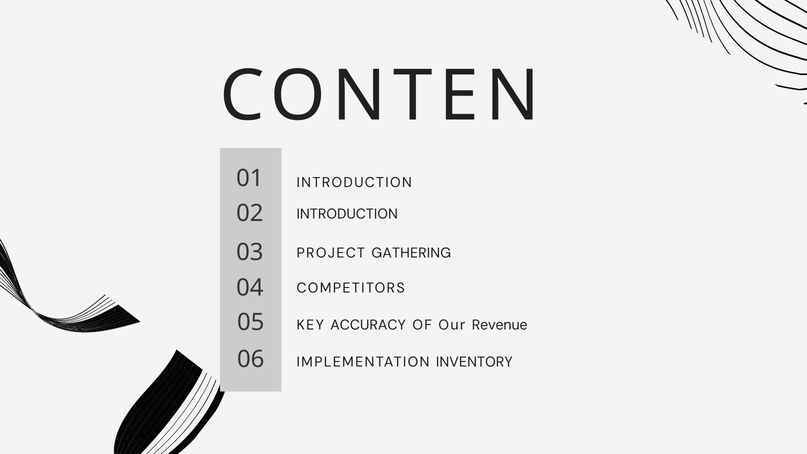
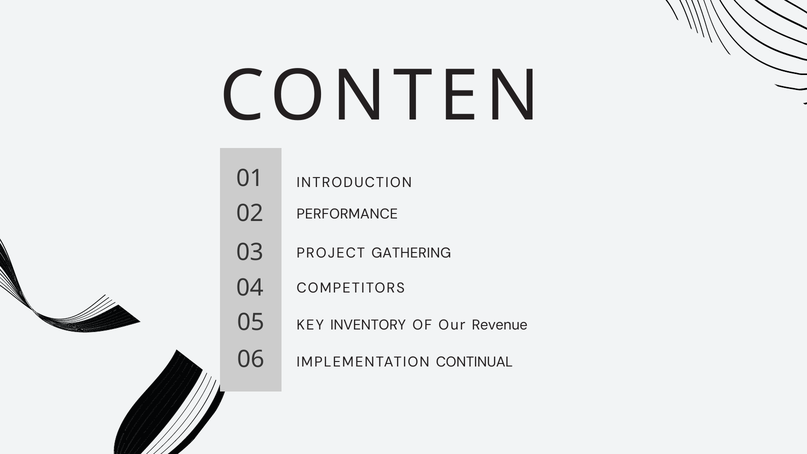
INTRODUCTION at (347, 214): INTRODUCTION -> PERFORMANCE
ACCURACY: ACCURACY -> INVENTORY
INVENTORY: INVENTORY -> CONTINUAL
